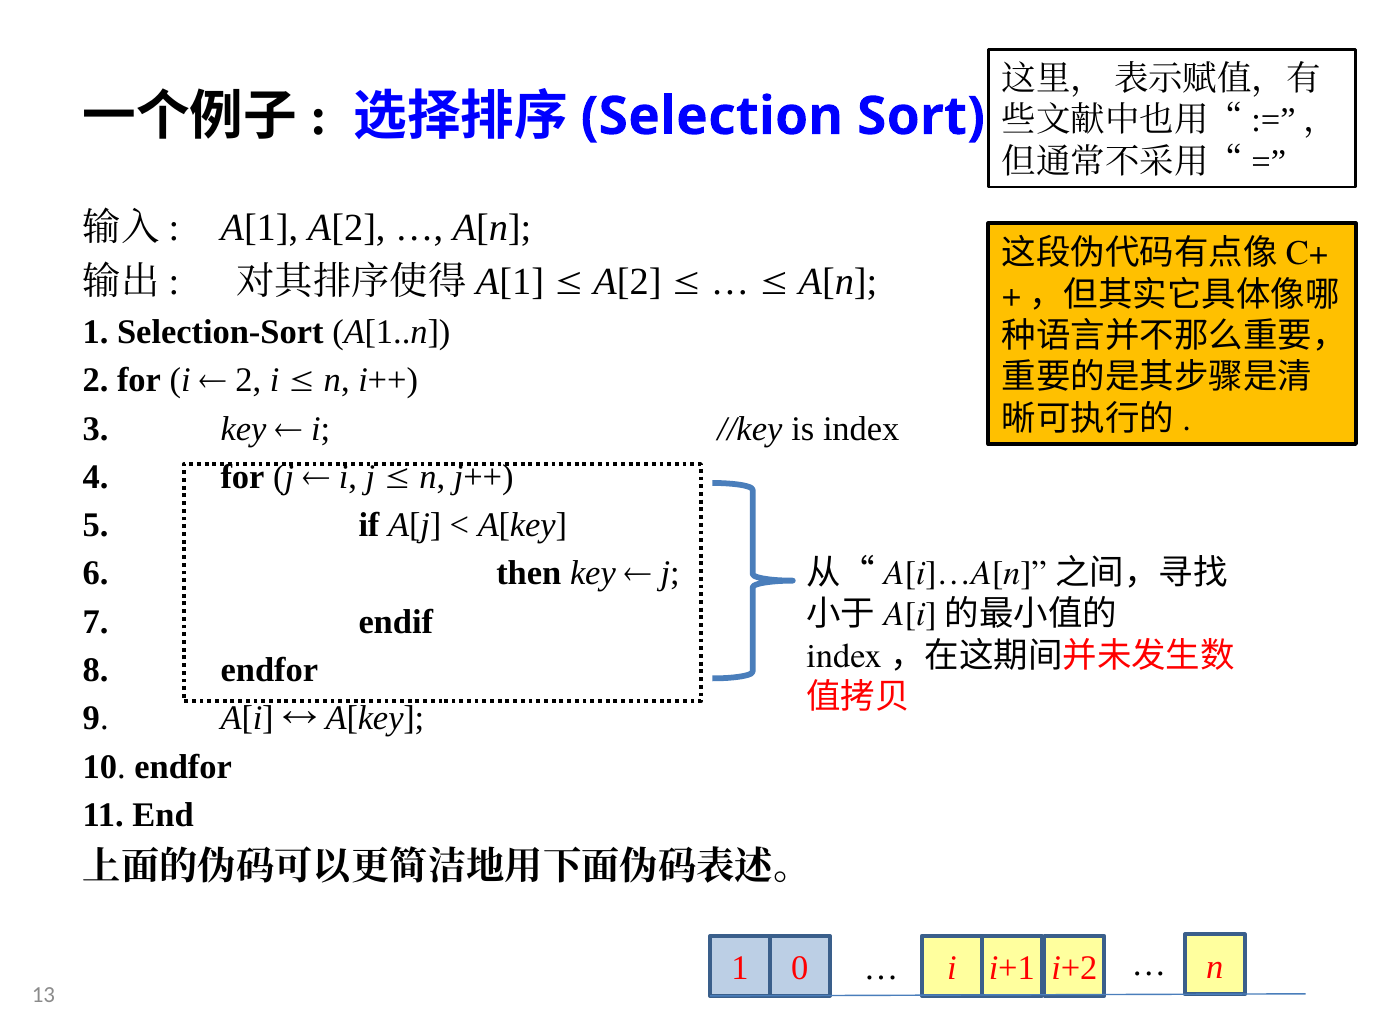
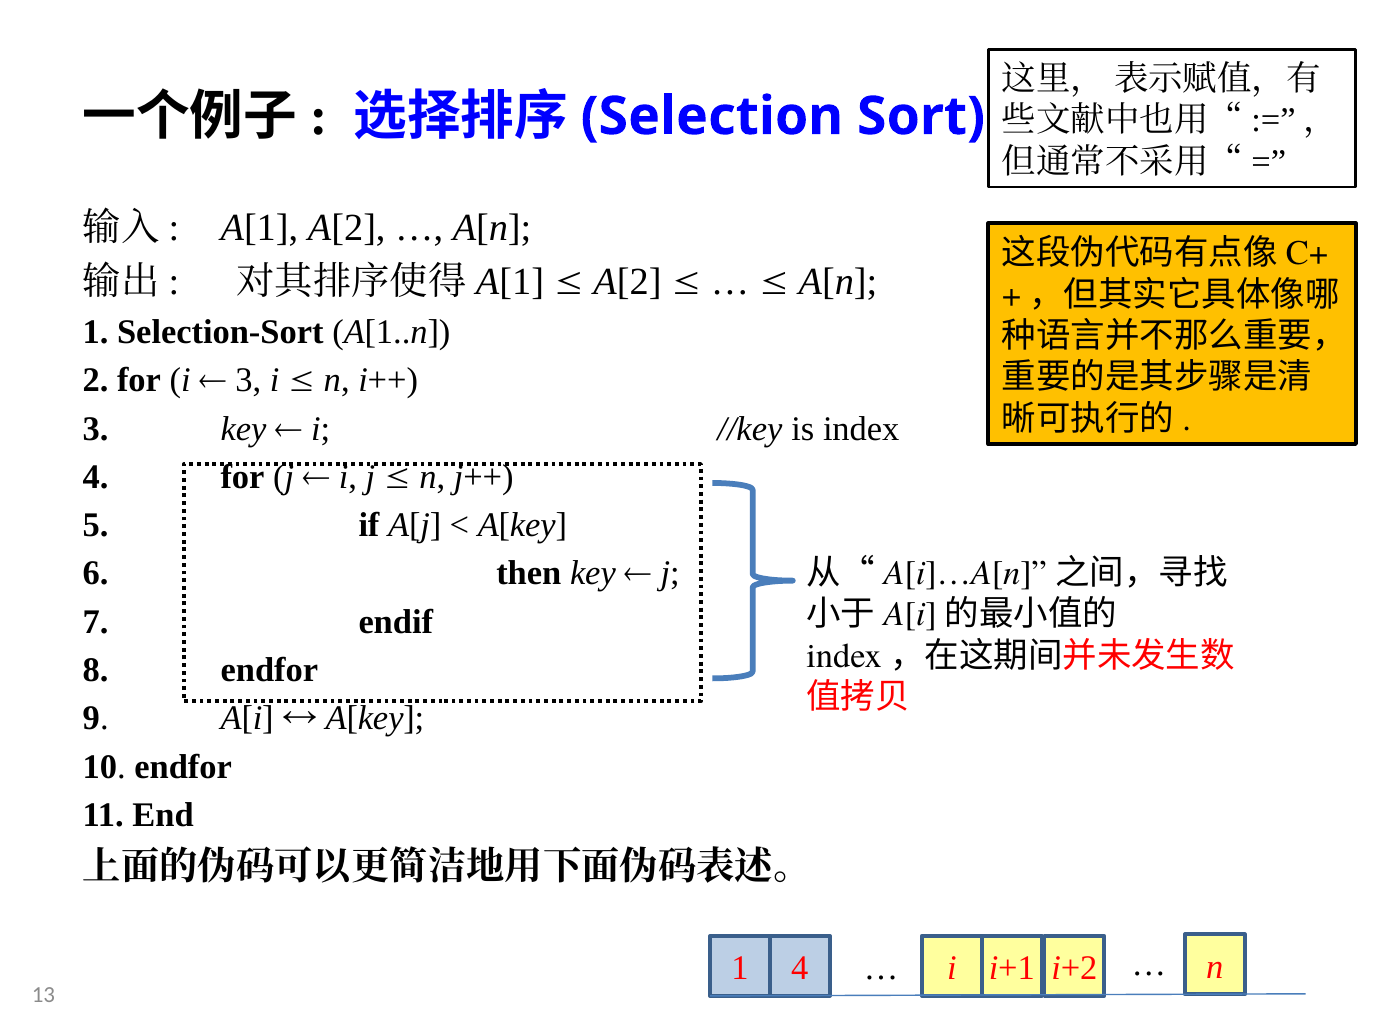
2 at (248, 380): 2 -> 3
1 0: 0 -> 4
